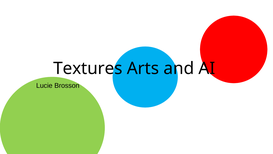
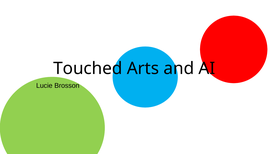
Textures: Textures -> Touched
